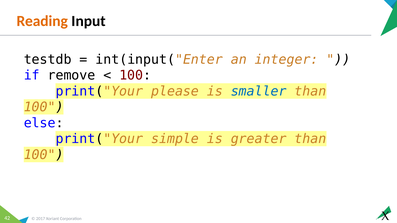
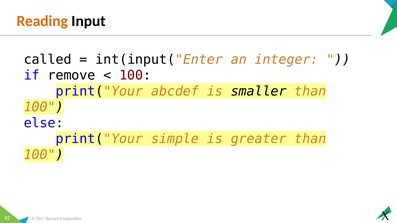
testdb: testdb -> called
please: please -> abcdef
smaller colour: blue -> black
